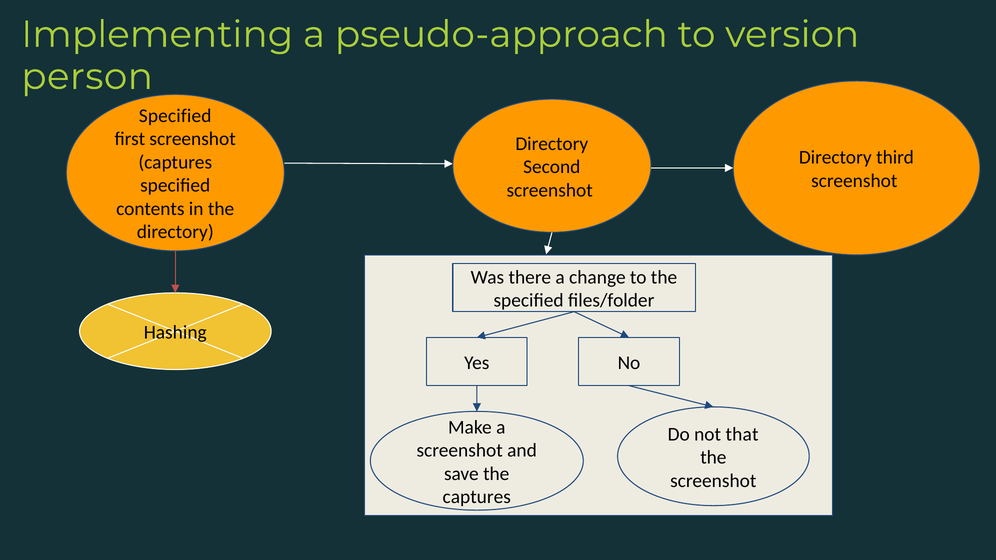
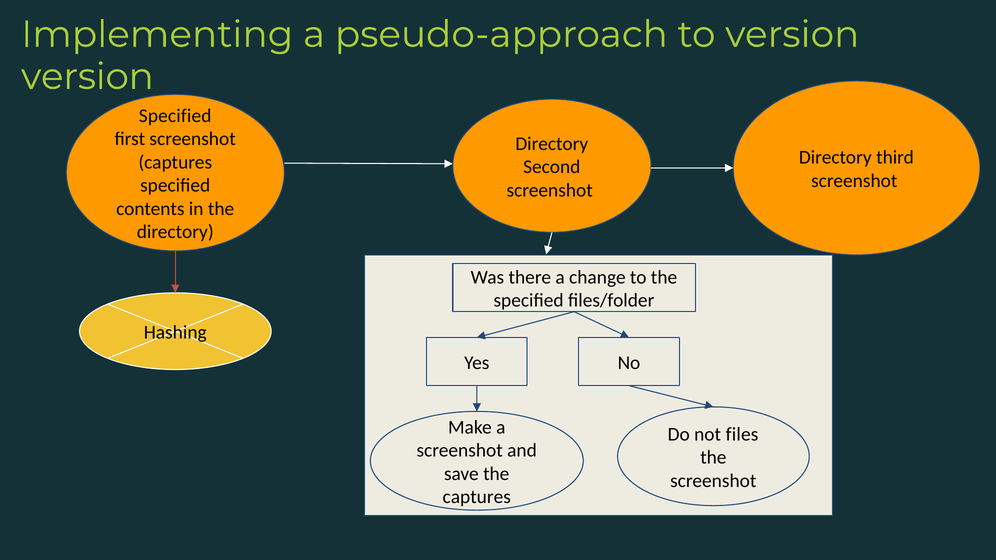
person at (87, 77): person -> version
that: that -> files
